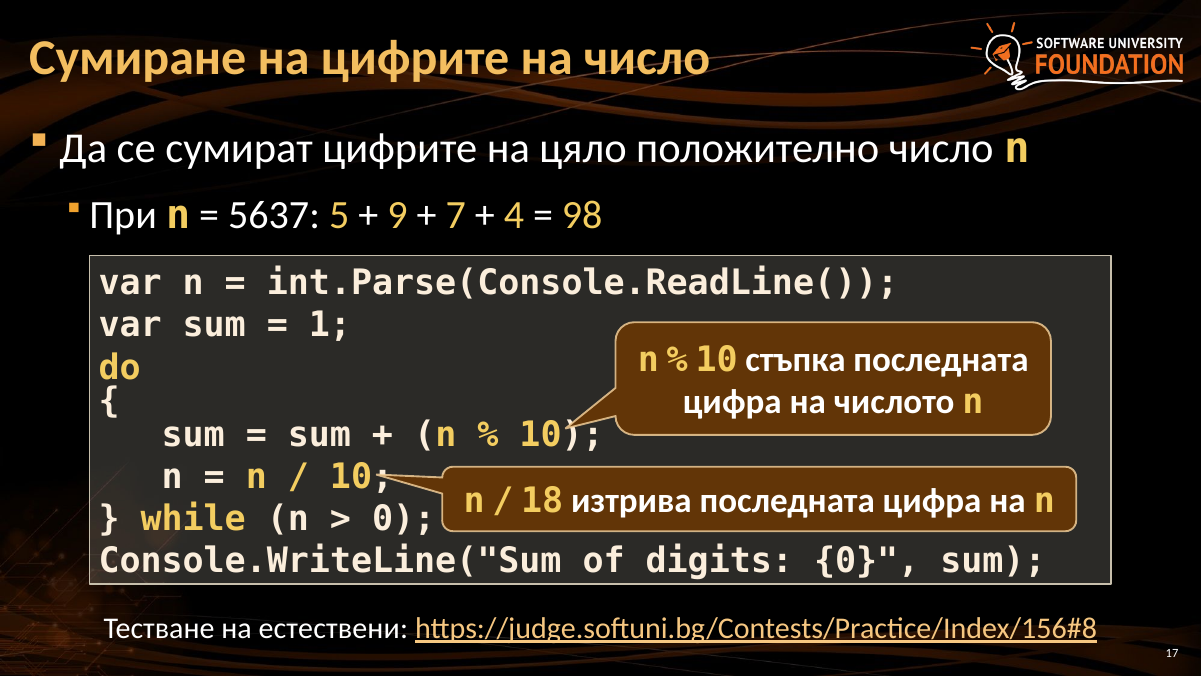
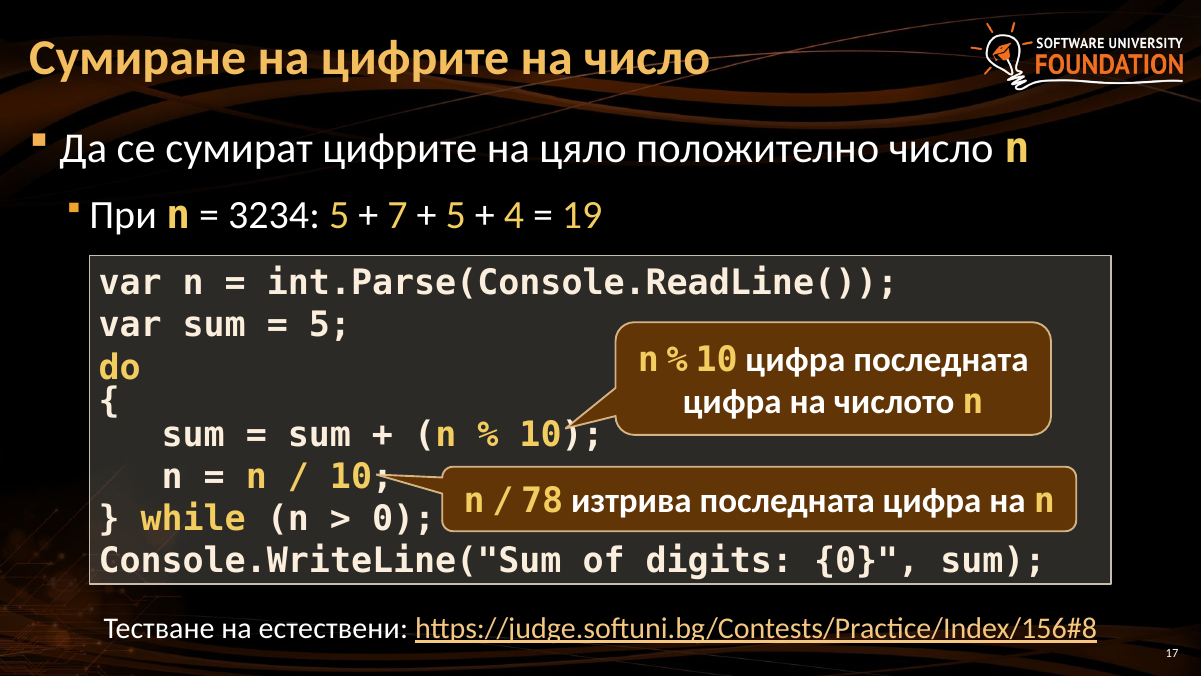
5637: 5637 -> 3234
9: 9 -> 7
7 at (456, 215): 7 -> 5
98: 98 -> 19
1 at (330, 325): 1 -> 5
10 стъпка: стъпка -> цифра
18: 18 -> 78
